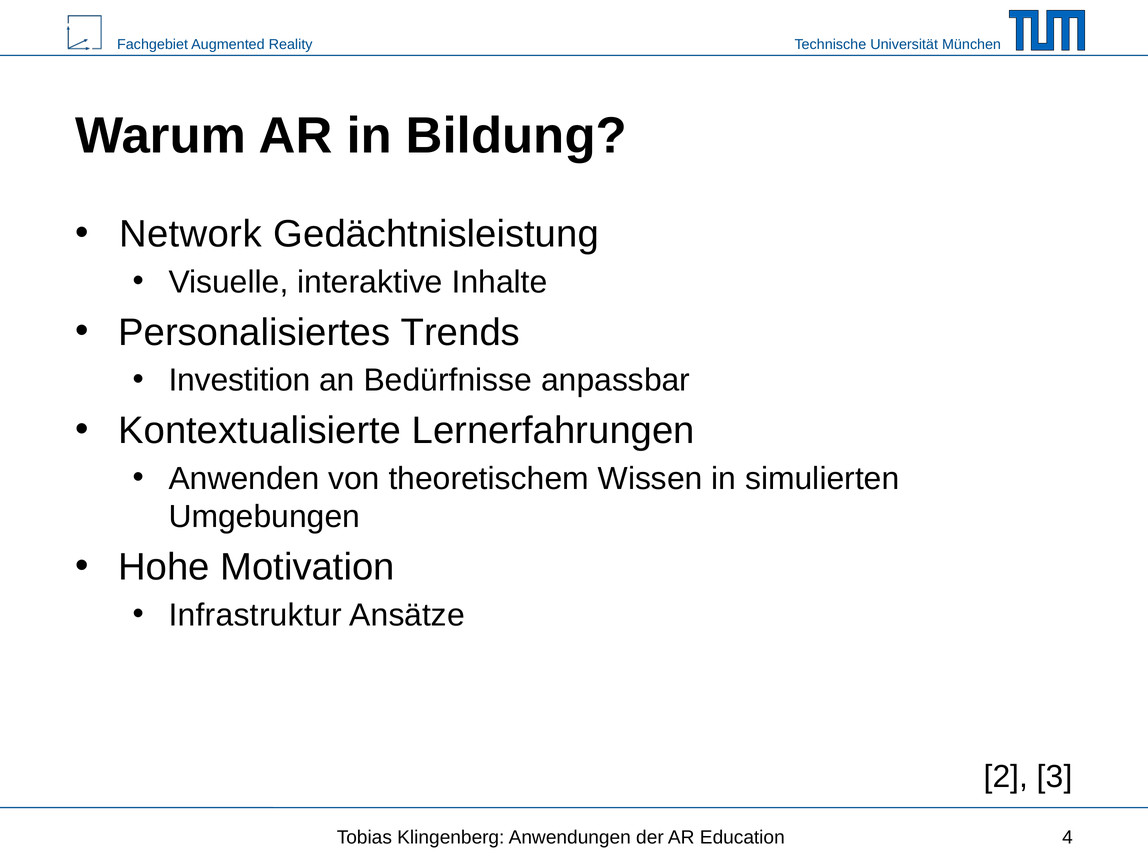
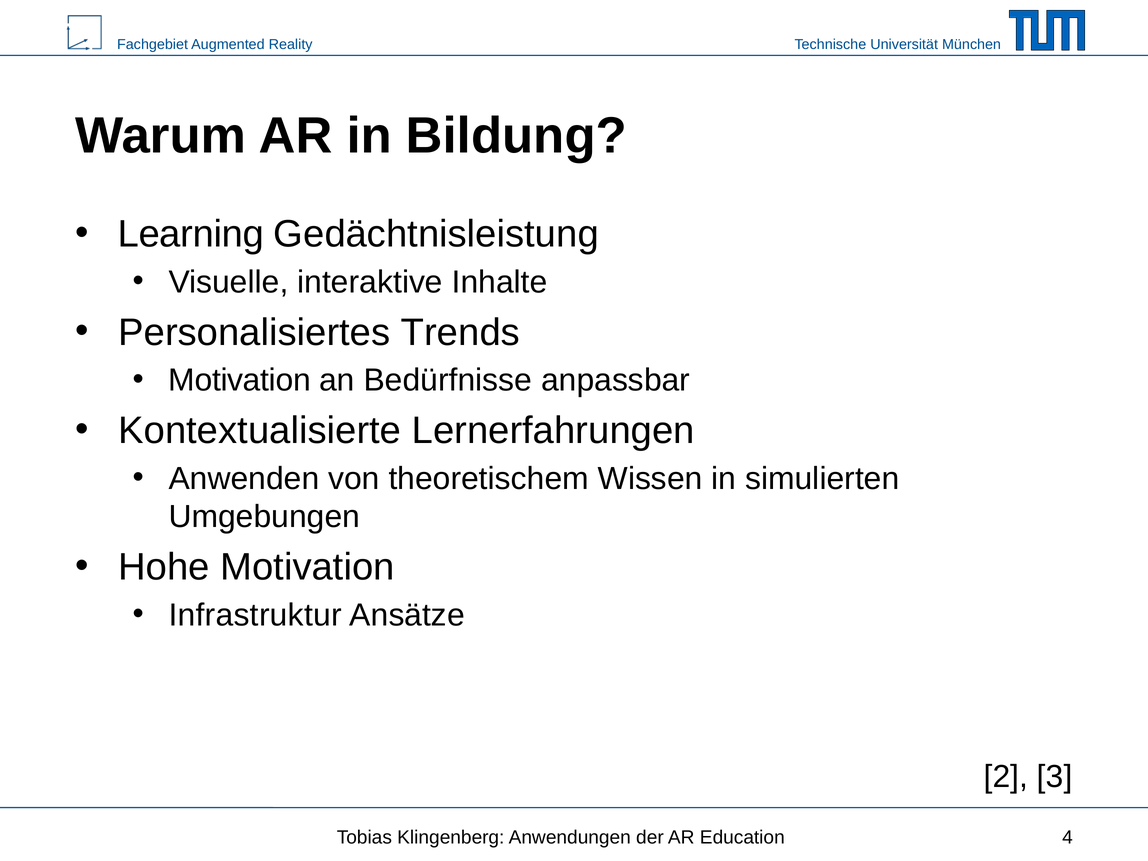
Network: Network -> Learning
Investition at (240, 380): Investition -> Motivation
